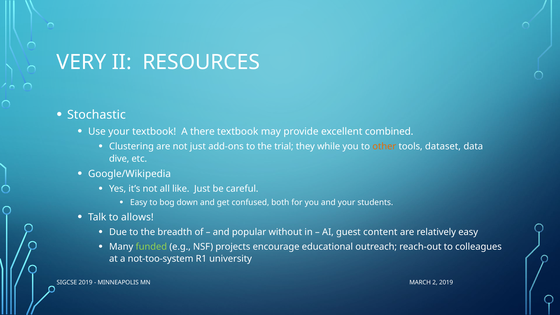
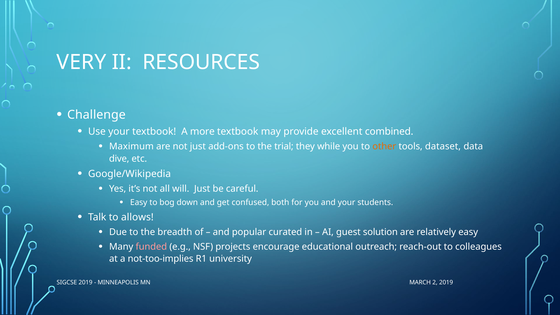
Stochastic: Stochastic -> Challenge
there: there -> more
Clustering: Clustering -> Maximum
like: like -> will
without: without -> curated
content: content -> solution
funded colour: light green -> pink
not-too-system: not-too-system -> not-too-implies
